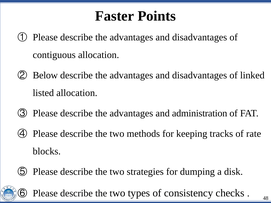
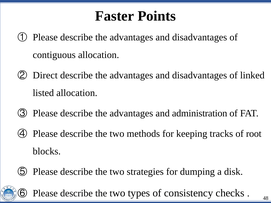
Below: Below -> Direct
rate: rate -> root
